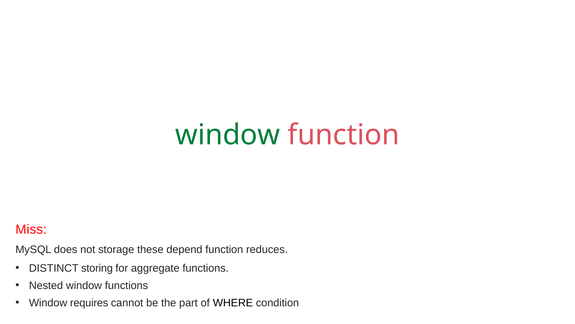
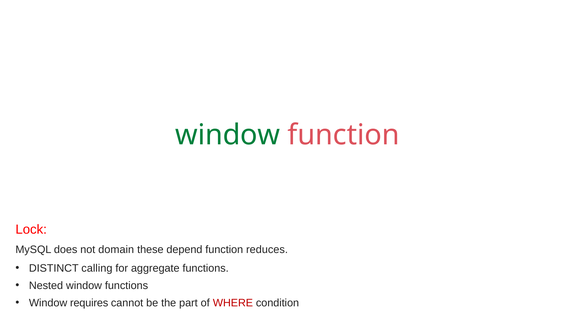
Miss: Miss -> Lock
storage: storage -> domain
storing: storing -> calling
WHERE colour: black -> red
